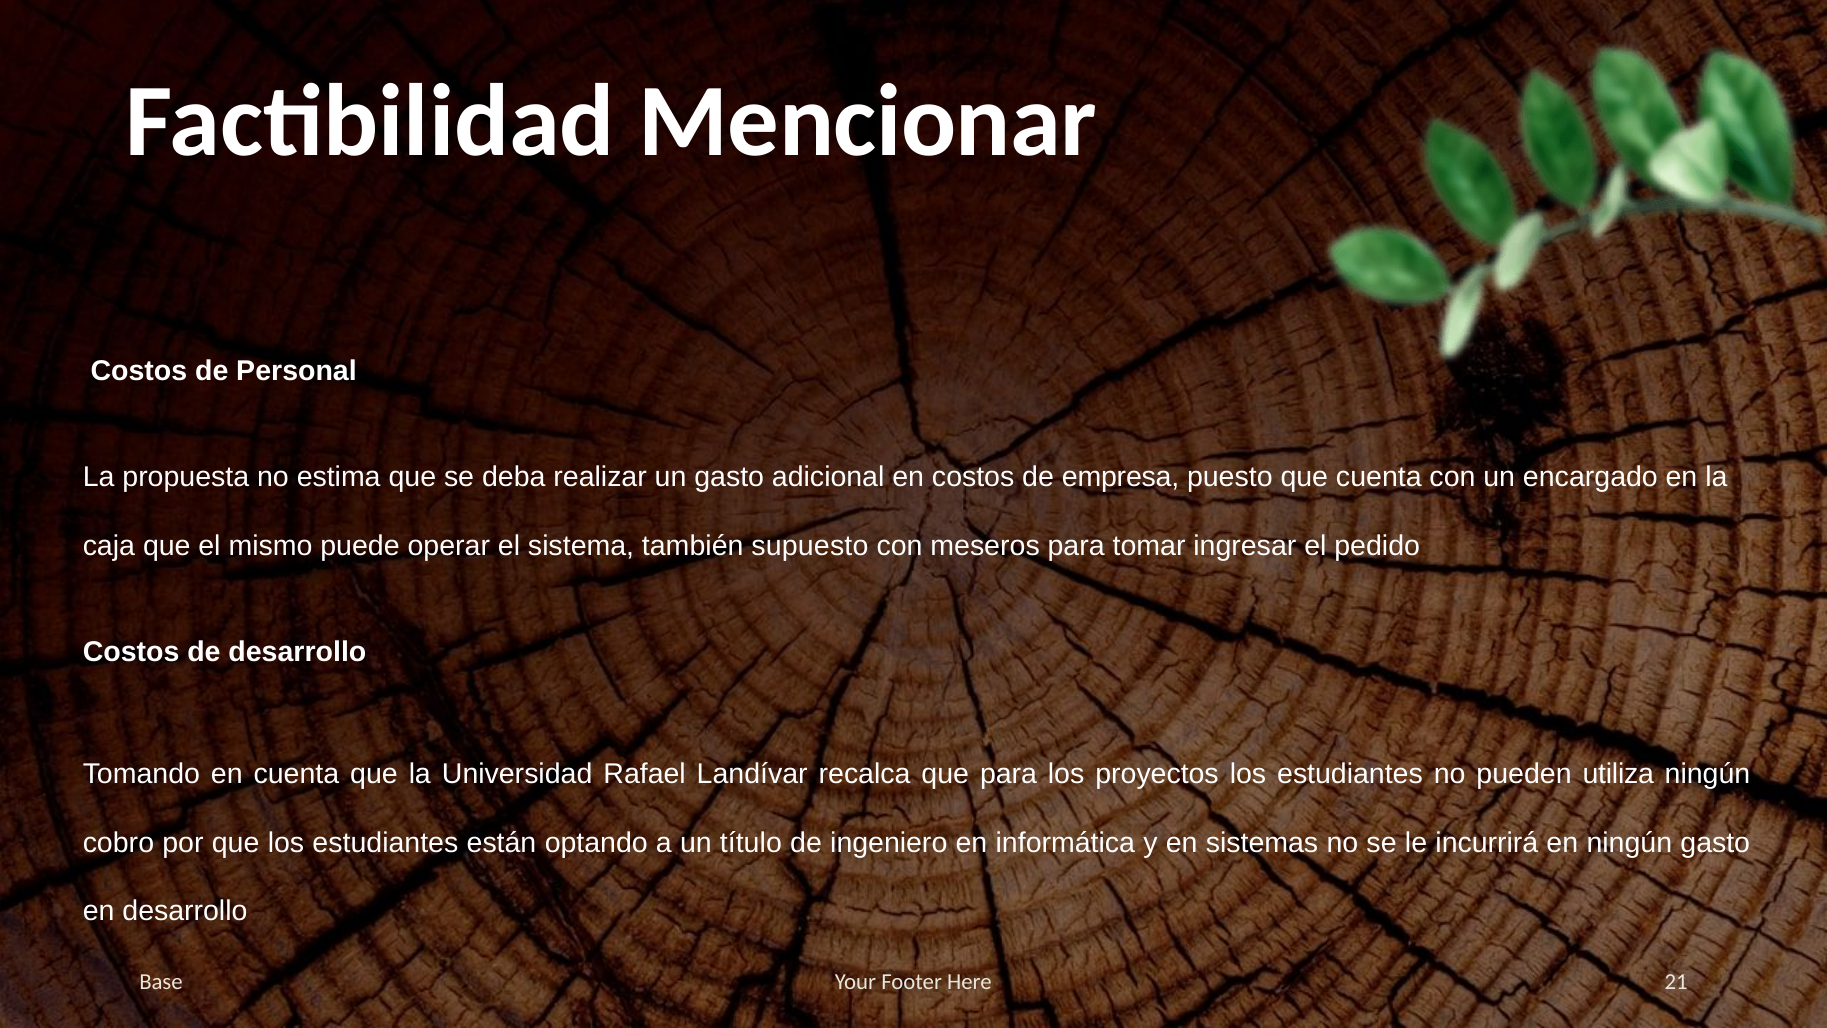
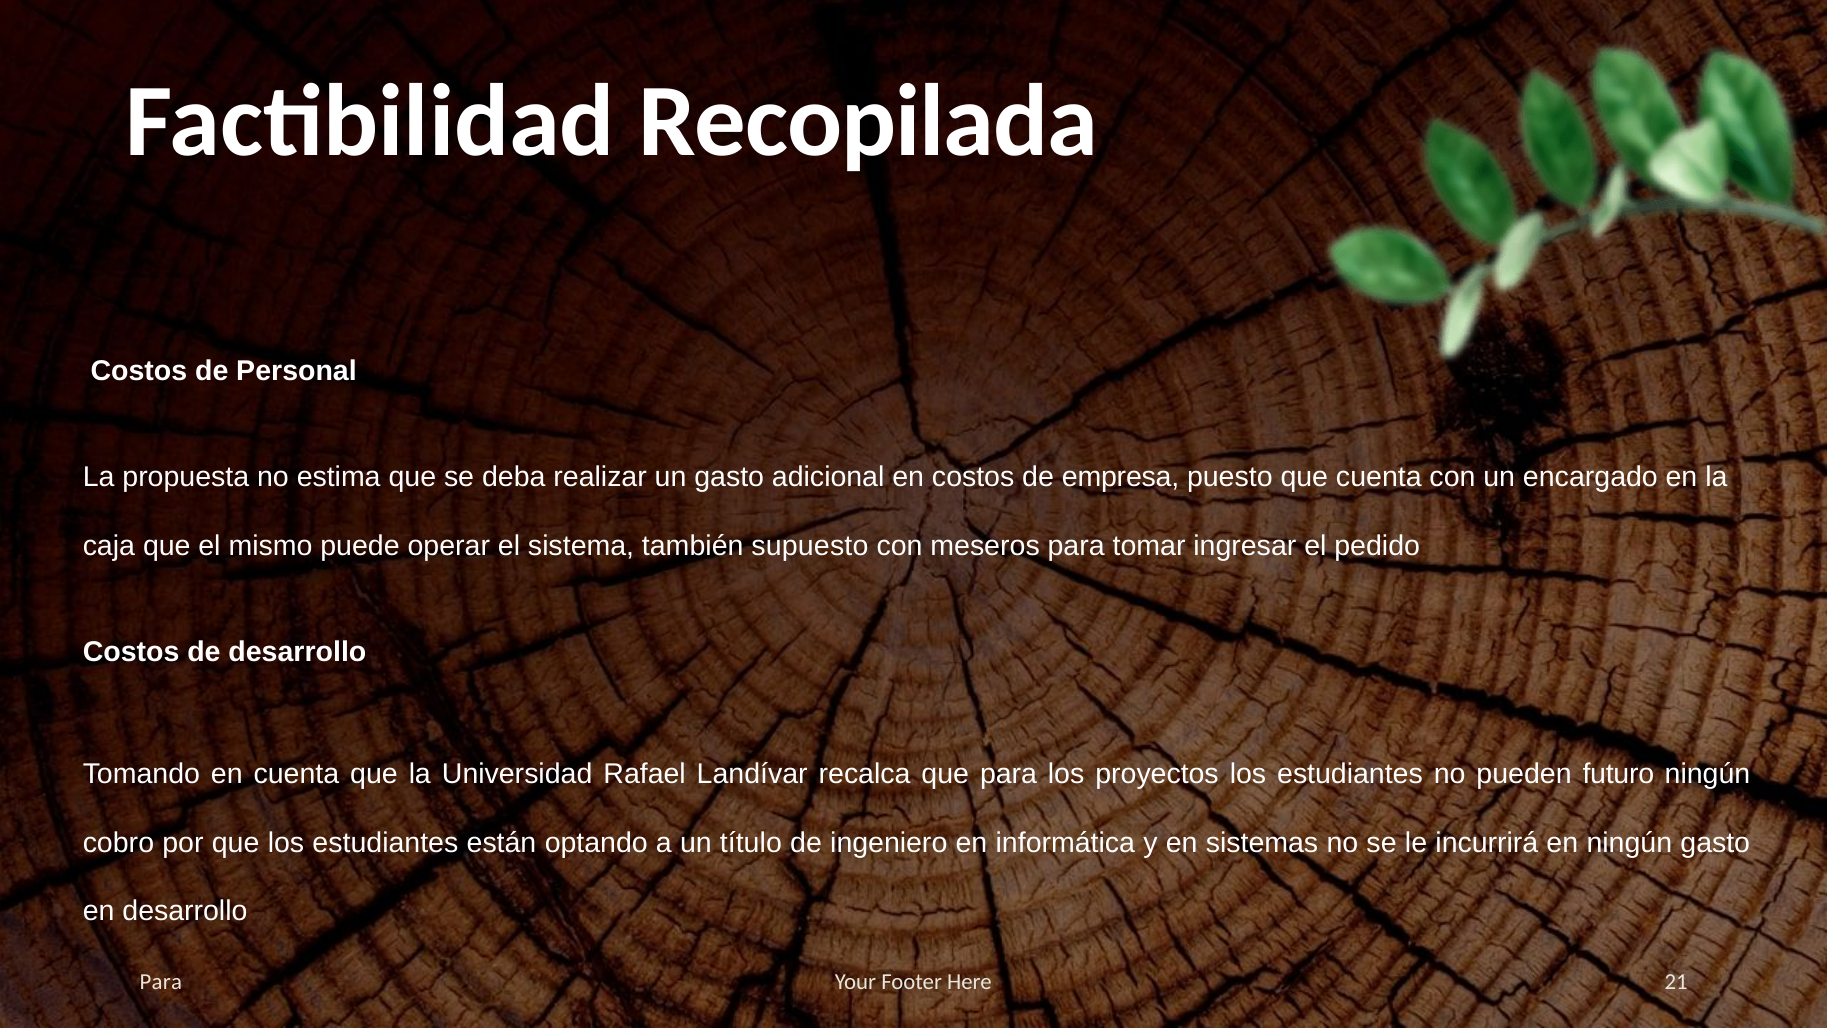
Mencionar: Mencionar -> Recopilada
utiliza: utiliza -> futuro
Base at (161, 981): Base -> Para
